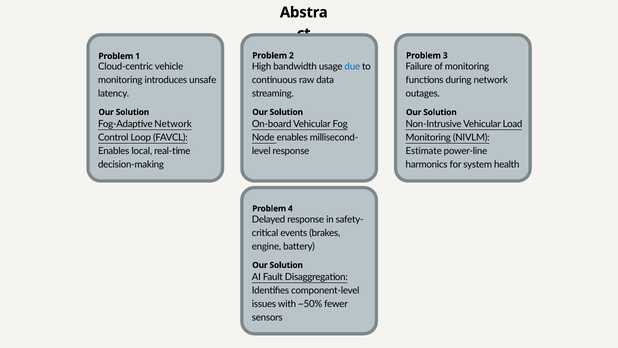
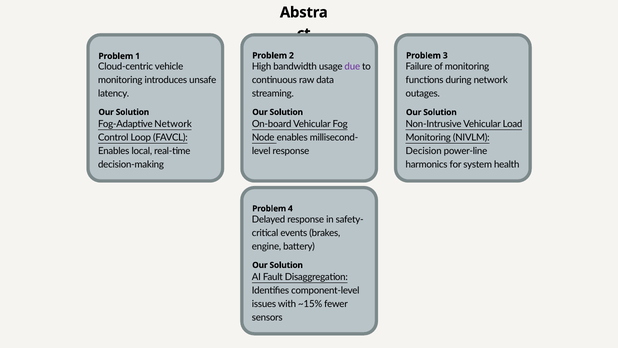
due colour: blue -> purple
Estimate: Estimate -> Decision
~50%: ~50% -> ~15%
